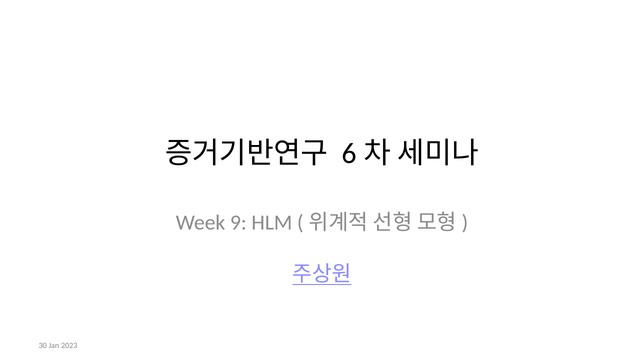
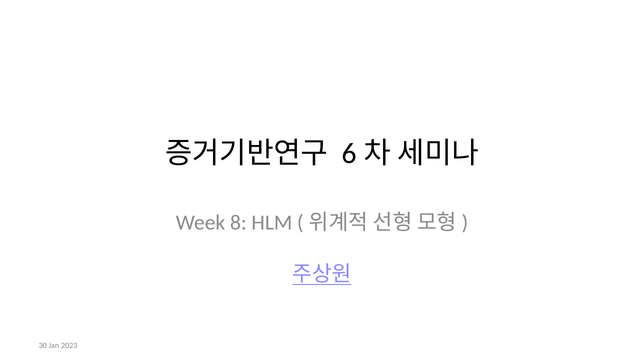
9: 9 -> 8
